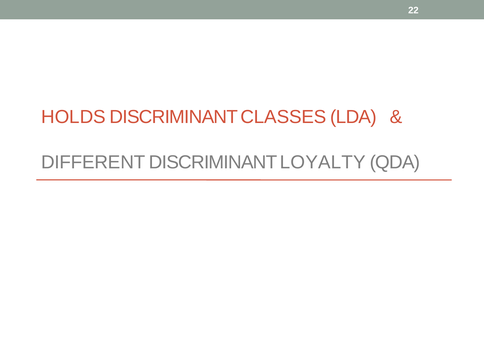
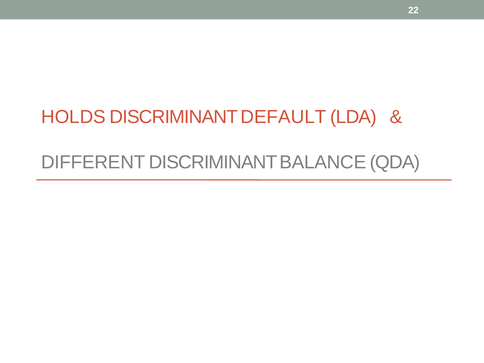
CLASSES: CLASSES -> DEFAULT
LOYALTY: LOYALTY -> BALANCE
